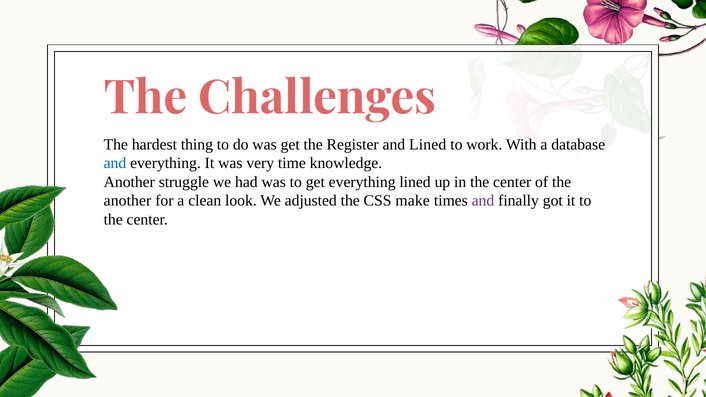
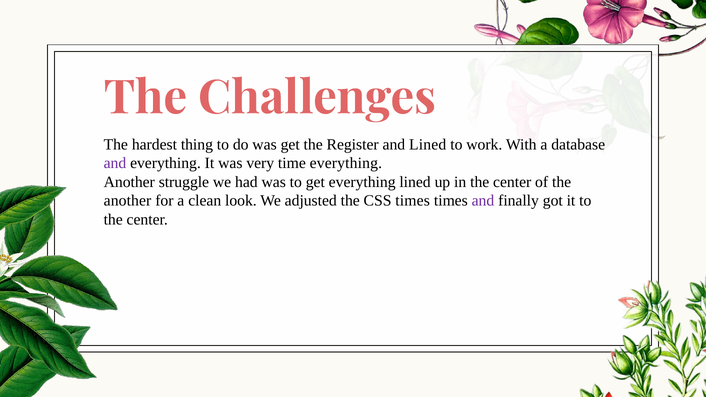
and at (115, 163) colour: blue -> purple
time knowledge: knowledge -> everything
CSS make: make -> times
